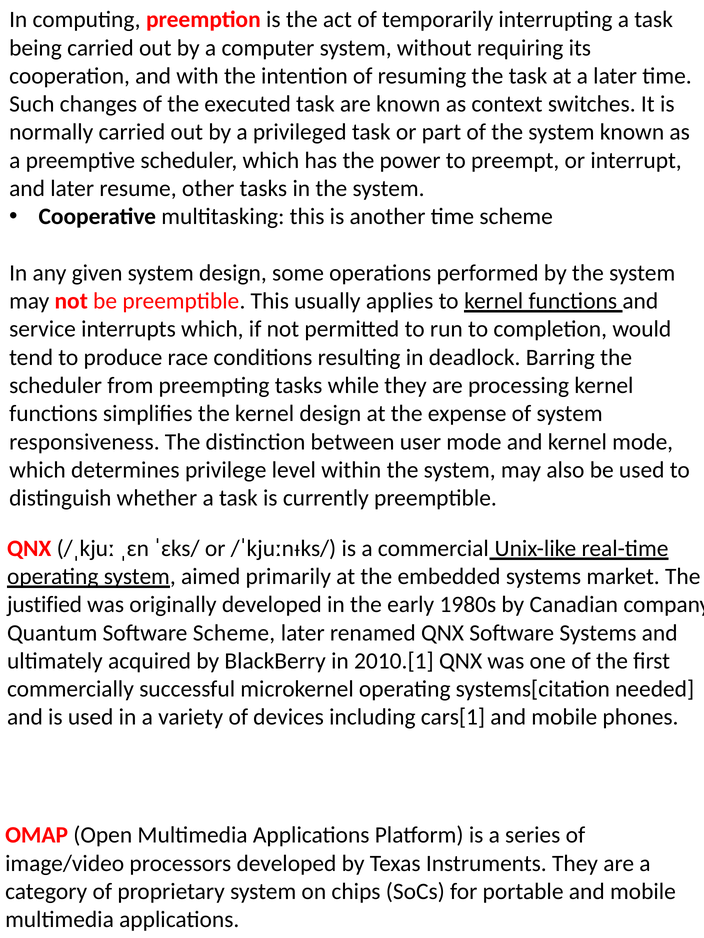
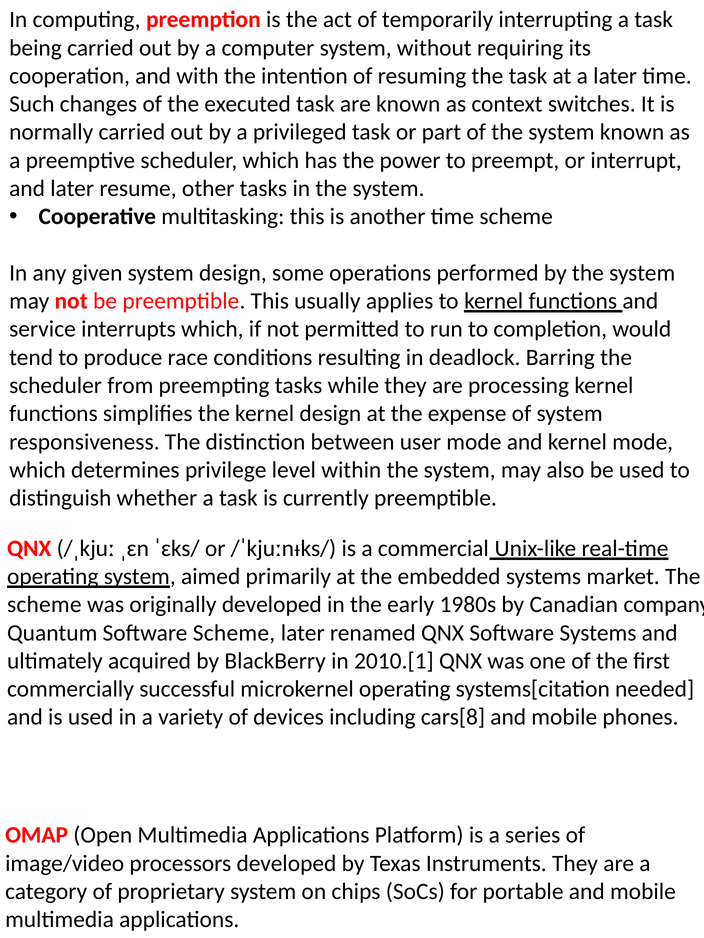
justified at (45, 605): justified -> scheme
cars[1: cars[1 -> cars[8
